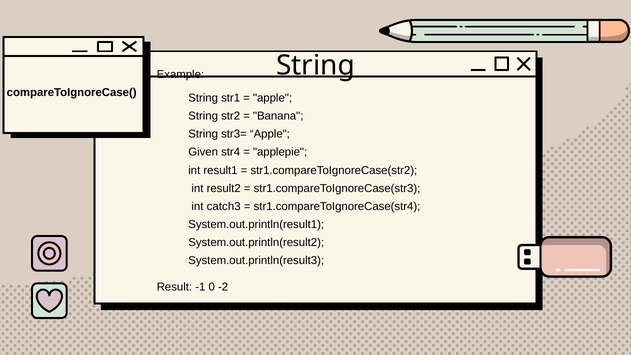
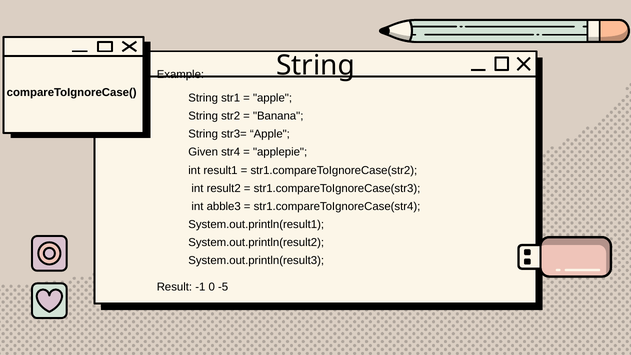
catch3: catch3 -> abble3
-2: -2 -> -5
